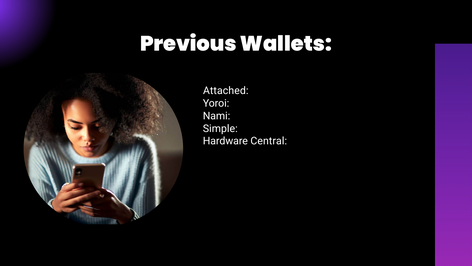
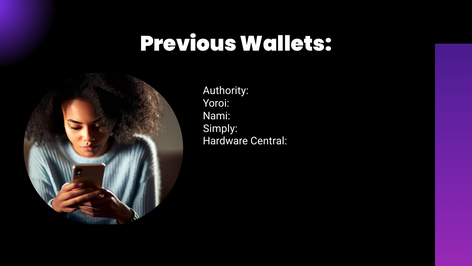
Attached: Attached -> Authority
Simple: Simple -> Simply
